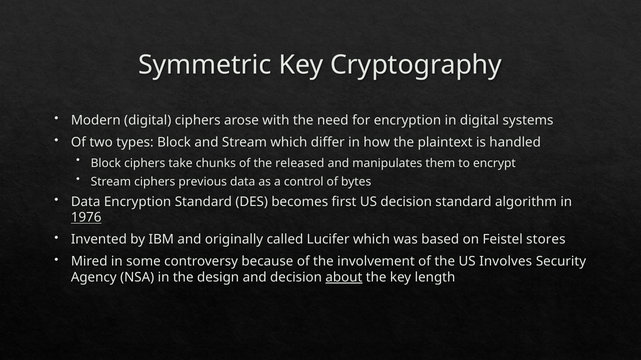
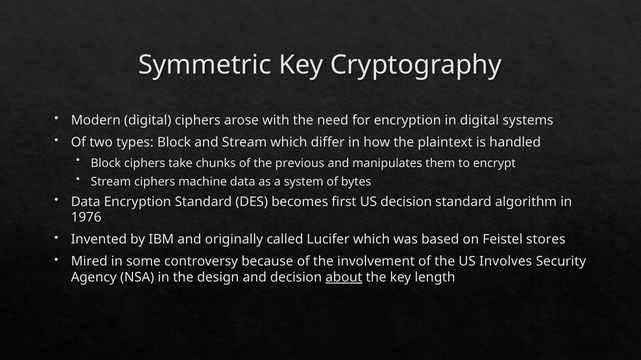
released: released -> previous
previous: previous -> machine
control: control -> system
1976 underline: present -> none
